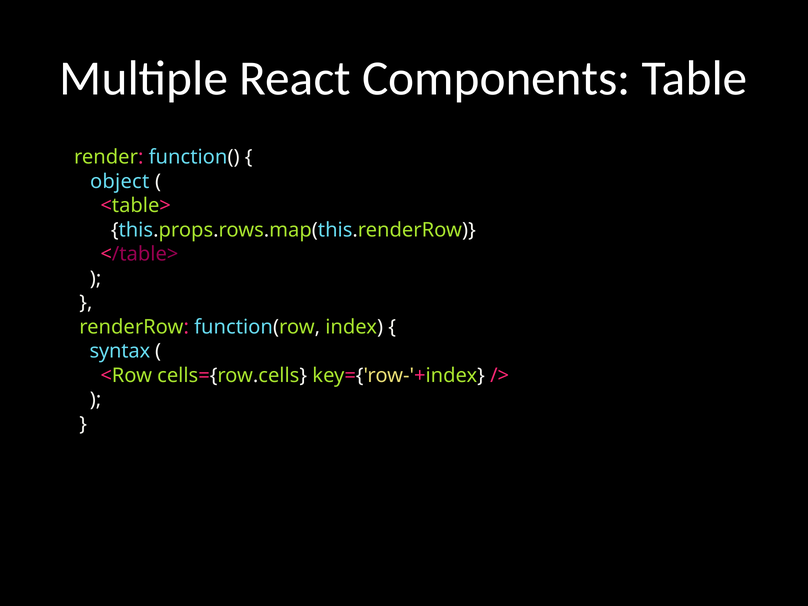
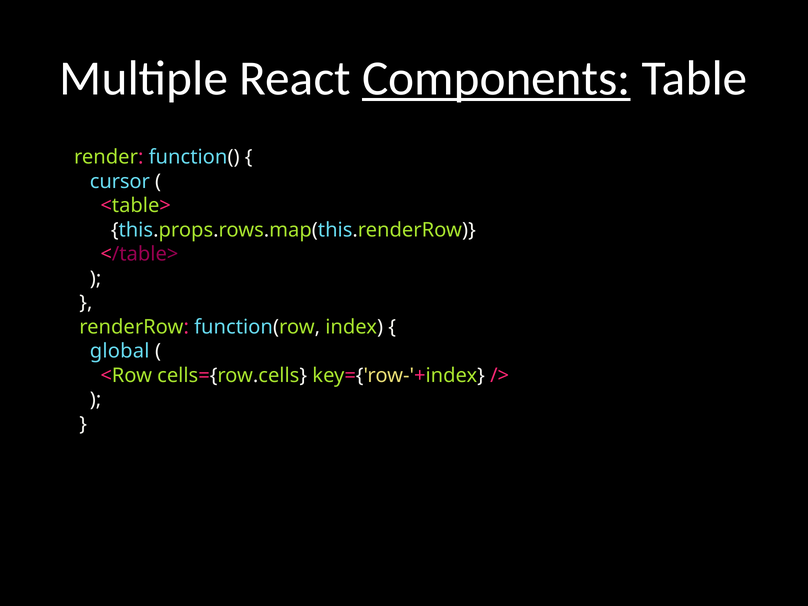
Components underline: none -> present
object: object -> cursor
syntax: syntax -> global
